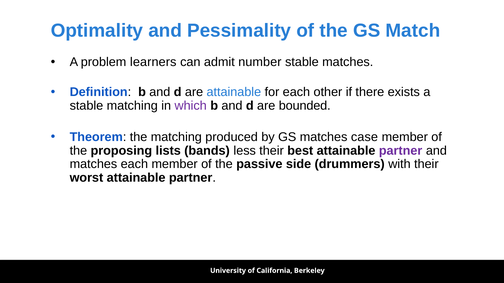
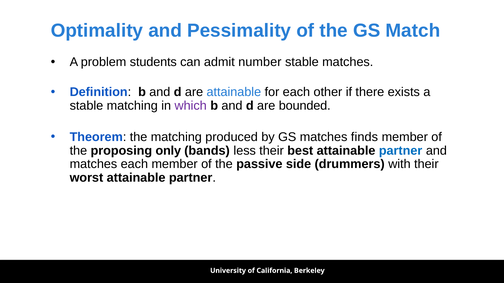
learners: learners -> students
case: case -> finds
lists: lists -> only
partner at (401, 151) colour: purple -> blue
